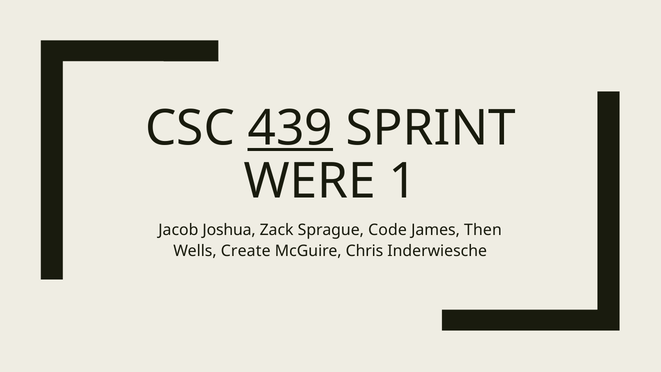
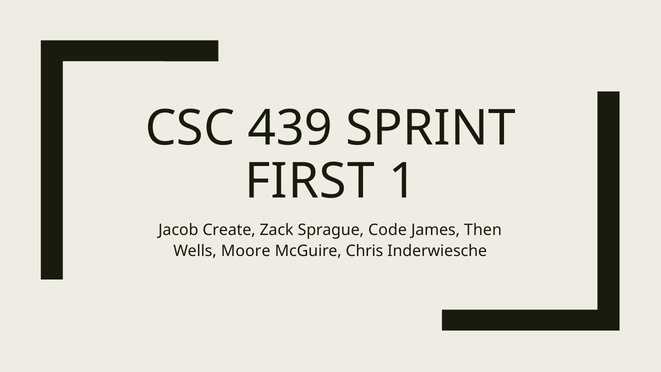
439 underline: present -> none
WERE: WERE -> FIRST
Joshua: Joshua -> Create
Create: Create -> Moore
